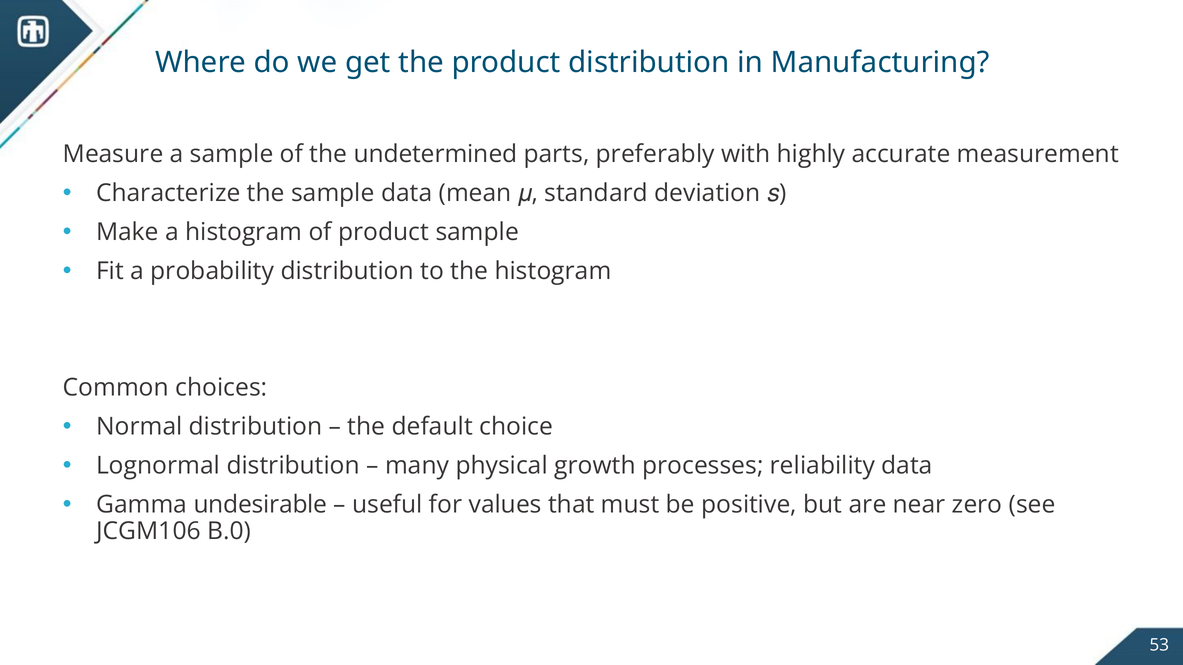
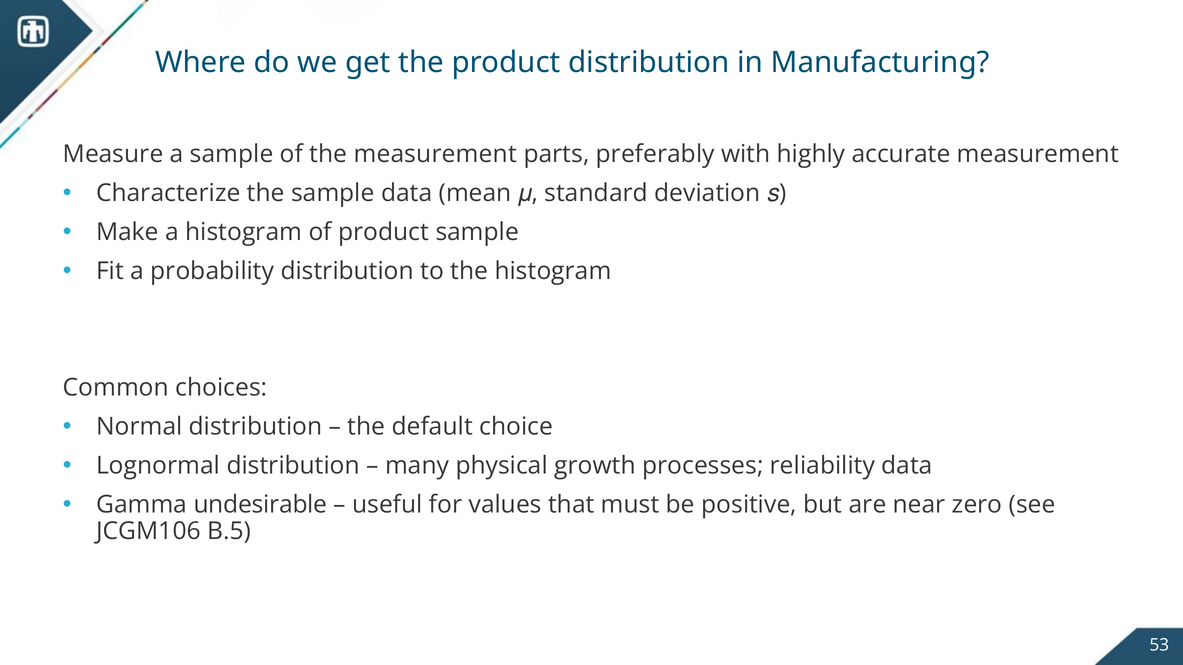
the undetermined: undetermined -> measurement
B.0: B.0 -> B.5
